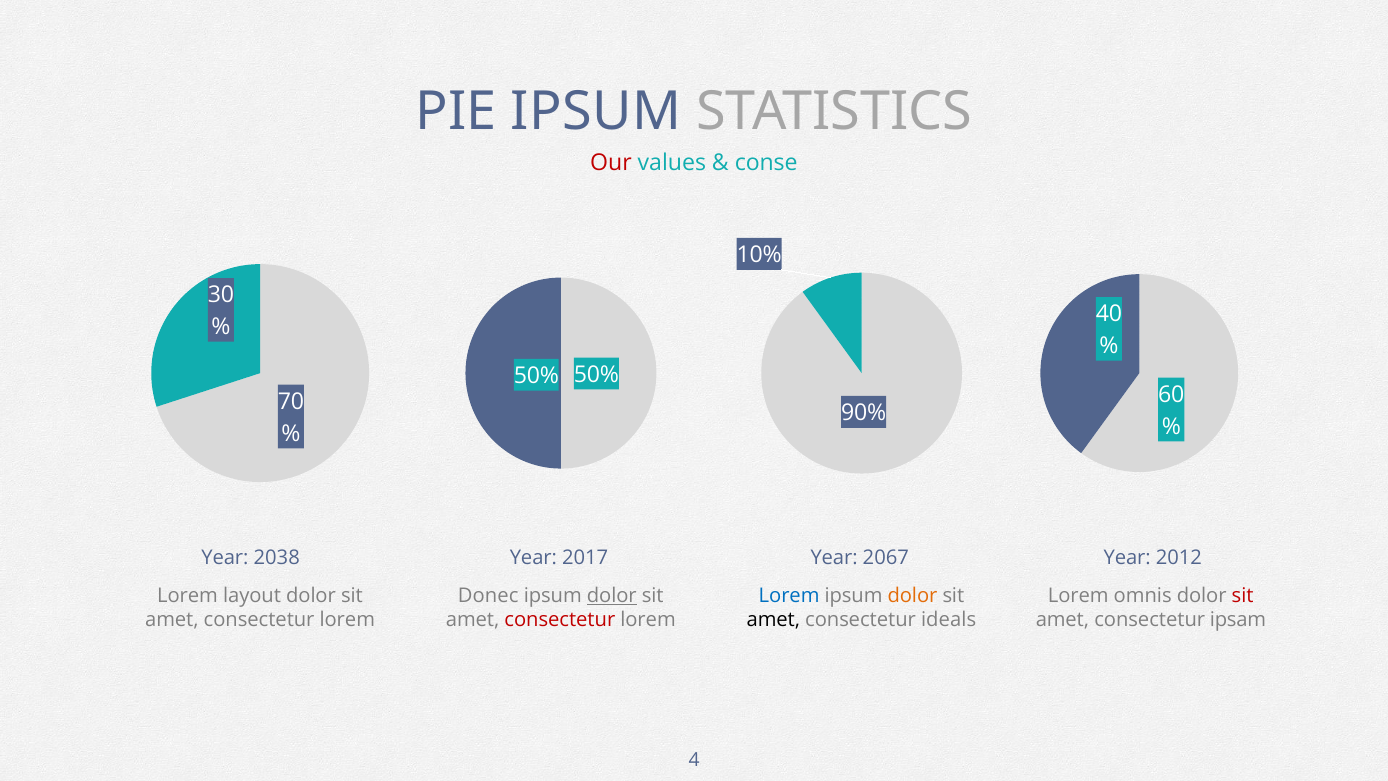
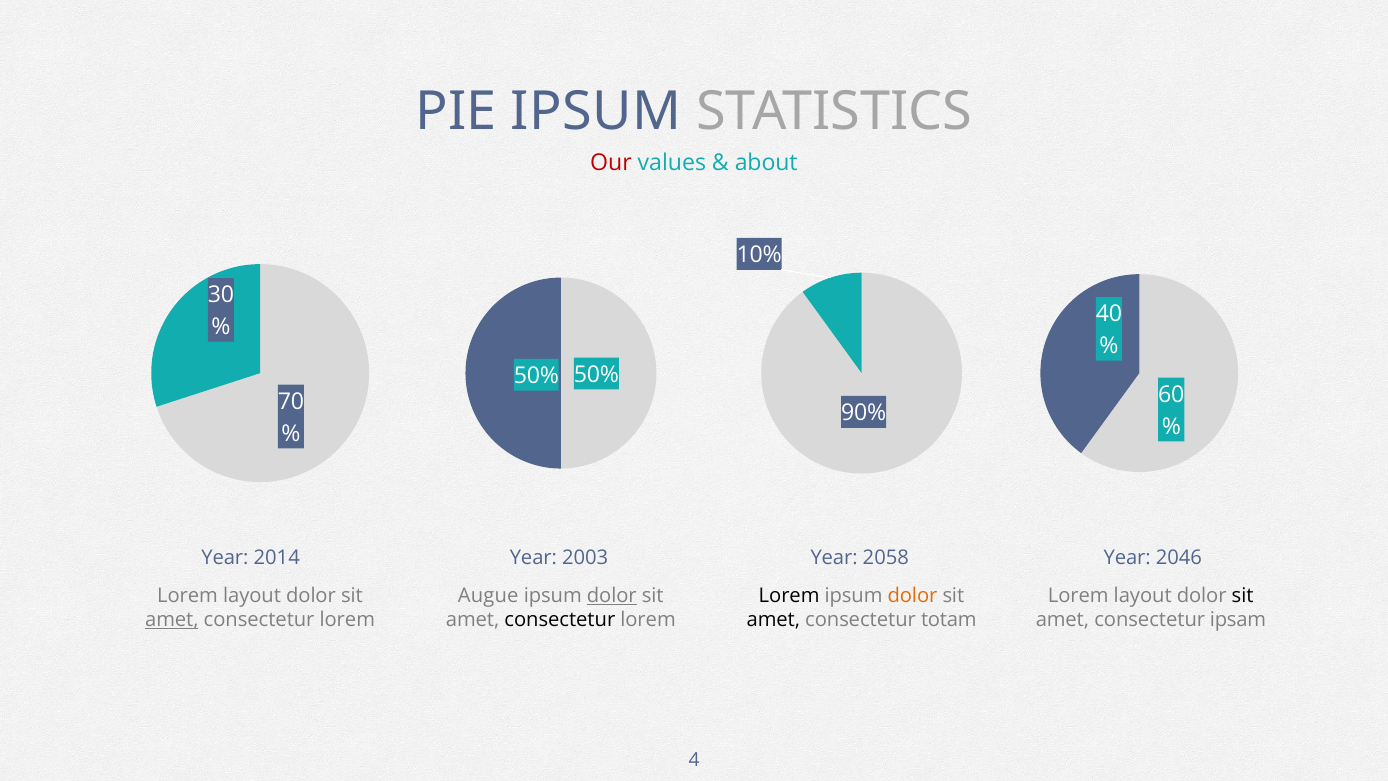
conse: conse -> about
2038: 2038 -> 2014
2017: 2017 -> 2003
2067: 2067 -> 2058
2012: 2012 -> 2046
Donec: Donec -> Augue
Lorem at (789, 596) colour: blue -> black
omnis at (1143, 596): omnis -> layout
sit at (1243, 596) colour: red -> black
amet at (172, 620) underline: none -> present
consectetur at (560, 620) colour: red -> black
ideals: ideals -> totam
